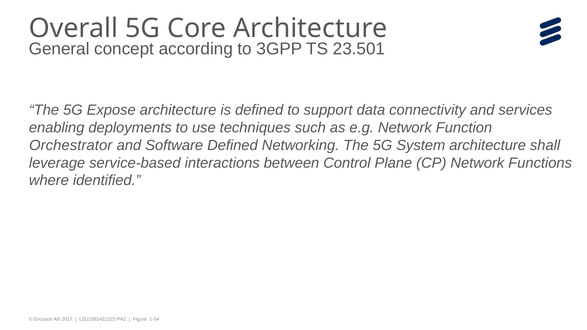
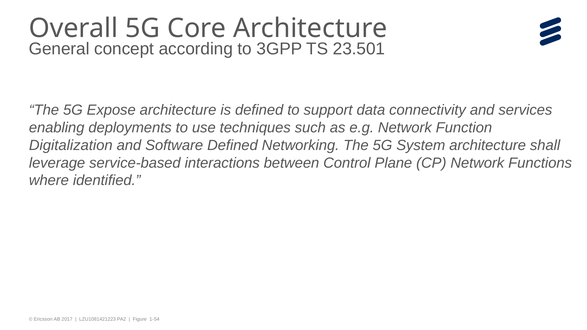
Orchestrator: Orchestrator -> Digitalization
